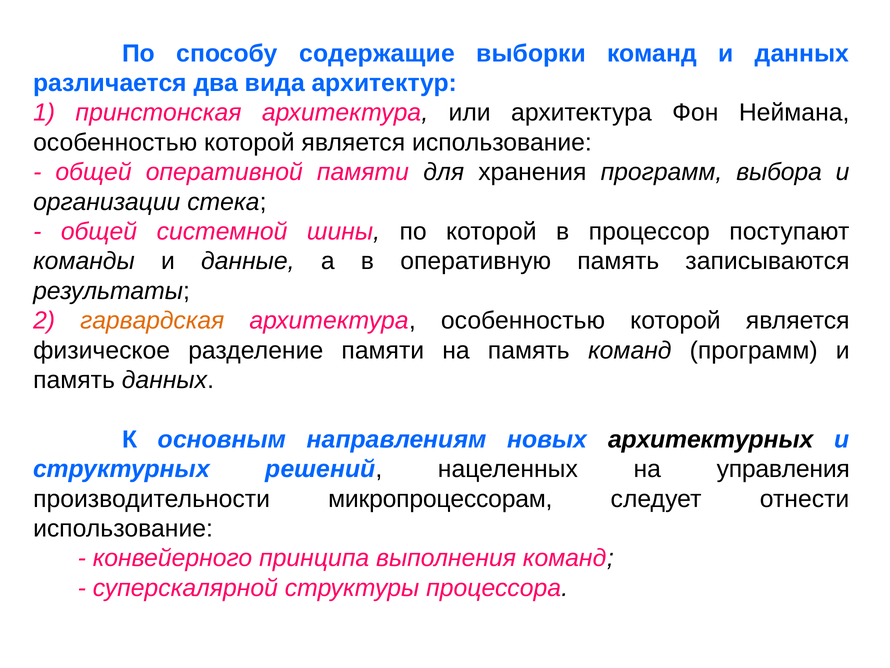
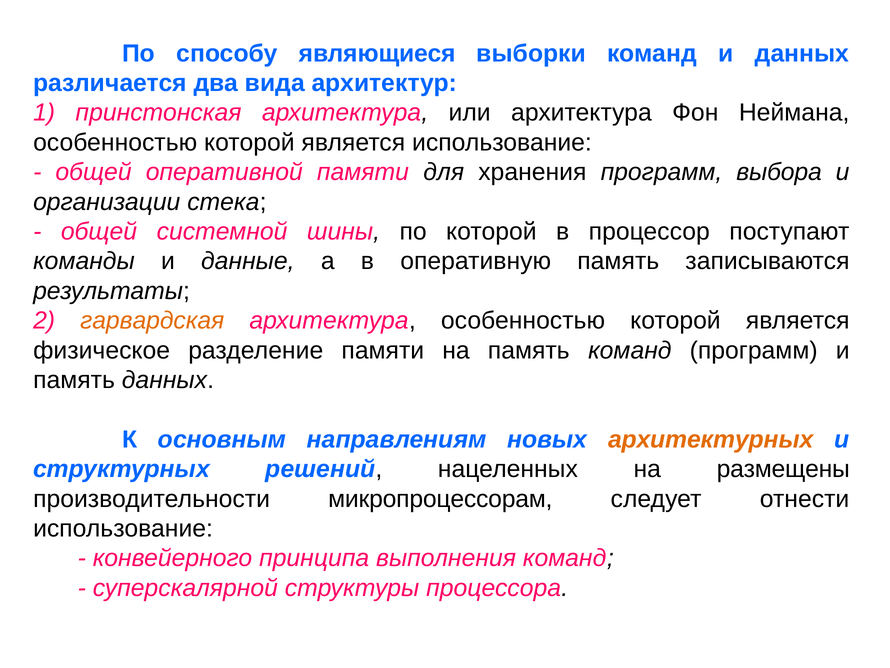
содержащие: содержащие -> являющиеся
архитектурных colour: black -> orange
управления: управления -> размещены
